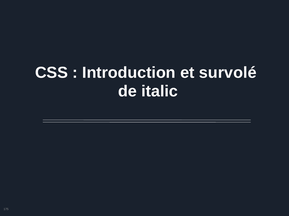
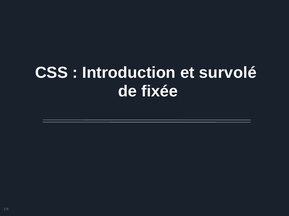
italic: italic -> fixée
